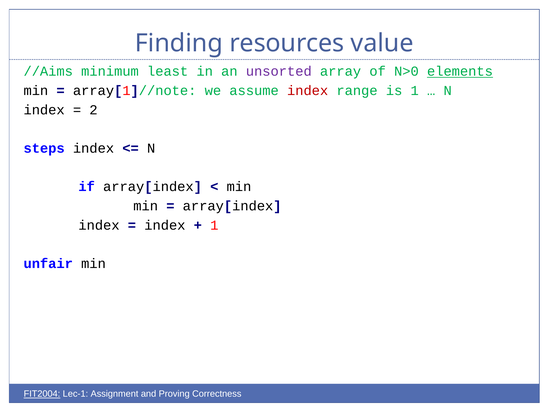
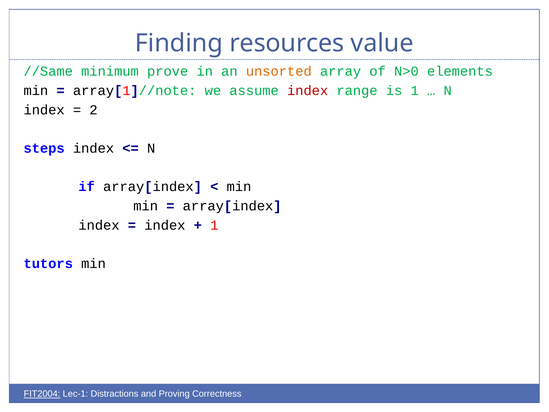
//Aims: //Aims -> //Same
least: least -> prove
unsorted colour: purple -> orange
elements underline: present -> none
unfair: unfair -> tutors
Assignment: Assignment -> Distractions
